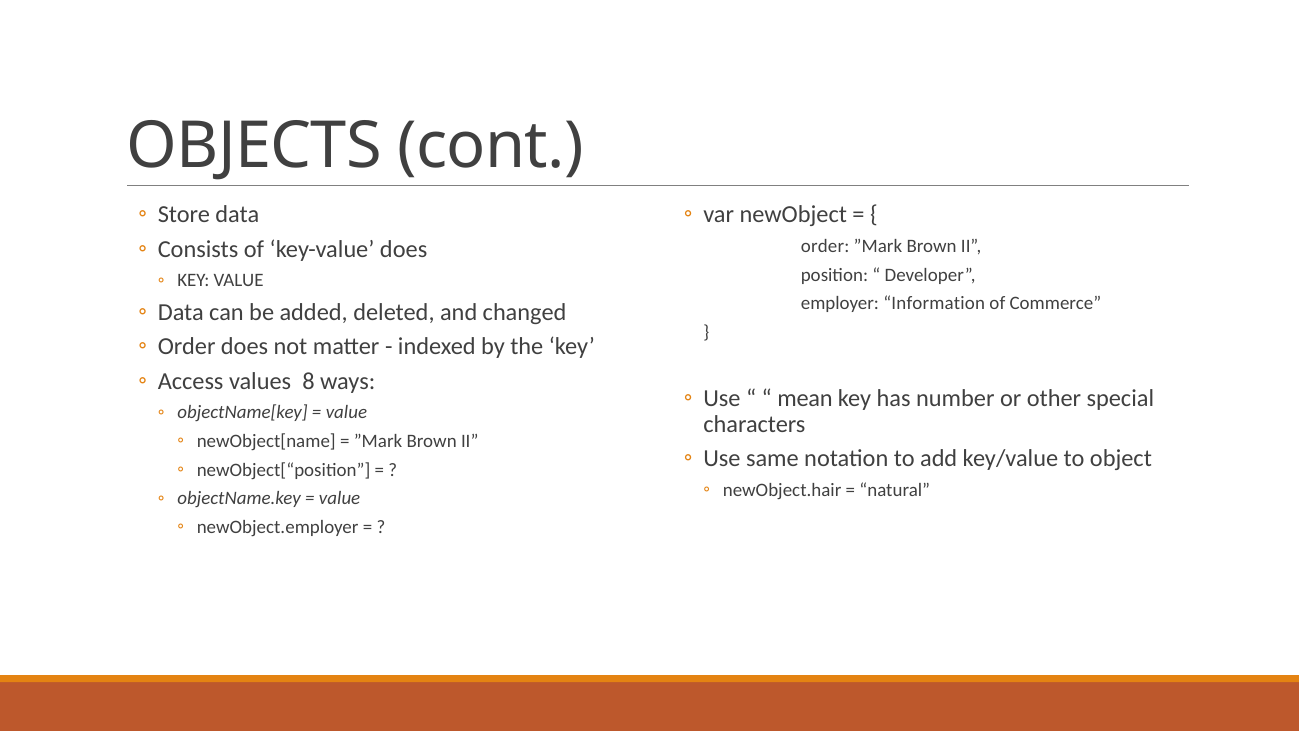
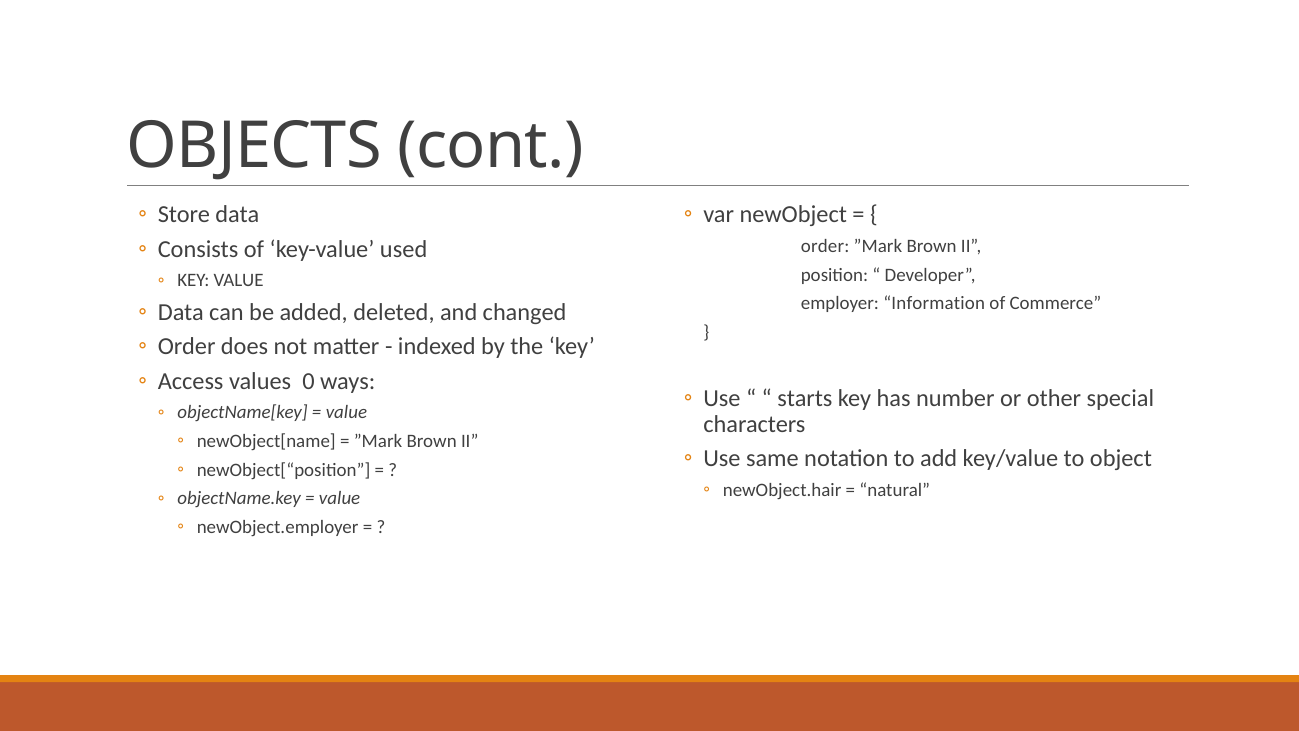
key-value does: does -> used
8: 8 -> 0
mean: mean -> starts
